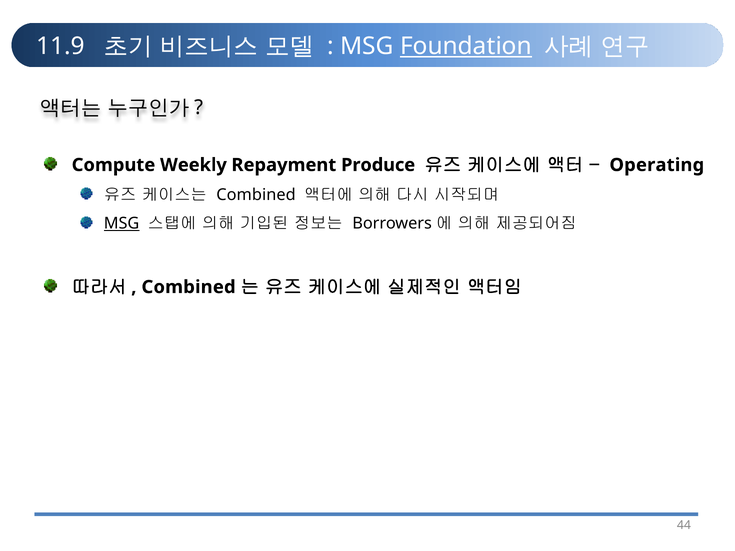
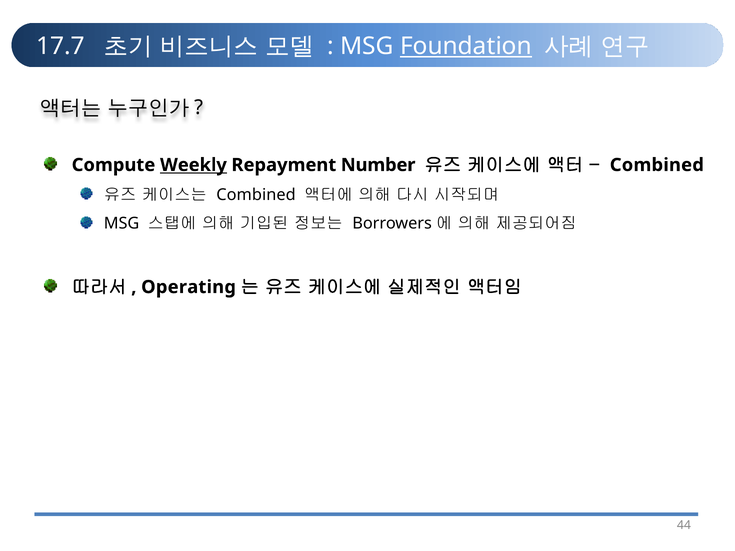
11.9: 11.9 -> 17.7
Weekly underline: none -> present
Produce: Produce -> Number
Operating at (657, 165): Operating -> Combined
MSG at (122, 224) underline: present -> none
Combined at (189, 287): Combined -> Operating
